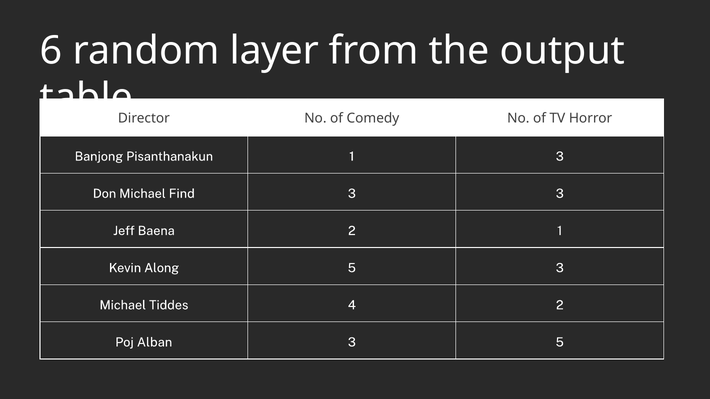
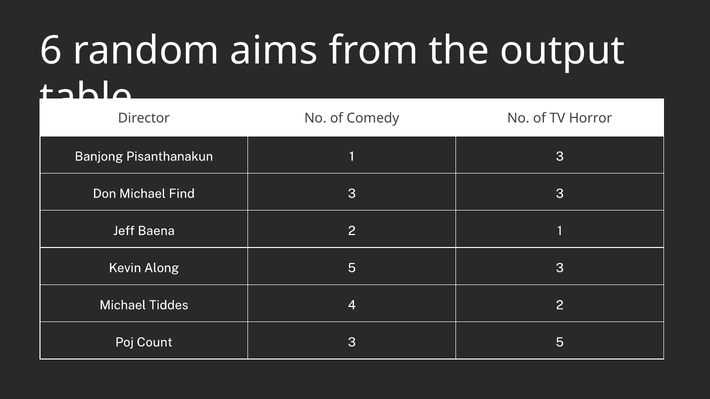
layer: layer -> aims
Alban: Alban -> Count
